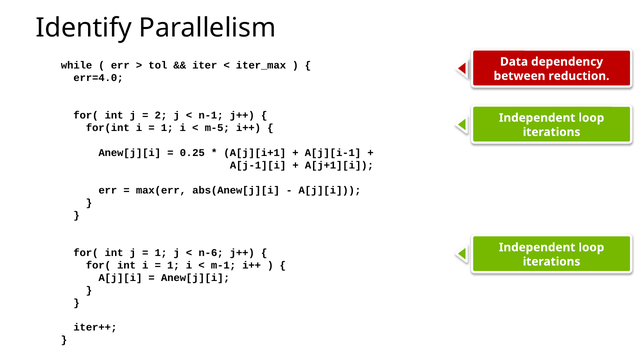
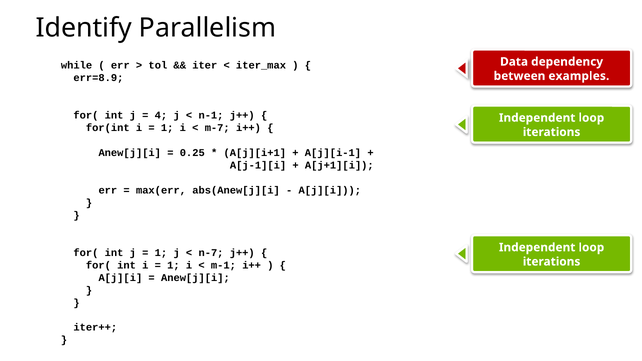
err=4.0: err=4.0 -> err=8.9
reduction: reduction -> examples
2: 2 -> 4
m-5: m-5 -> m-7
n-6: n-6 -> n-7
